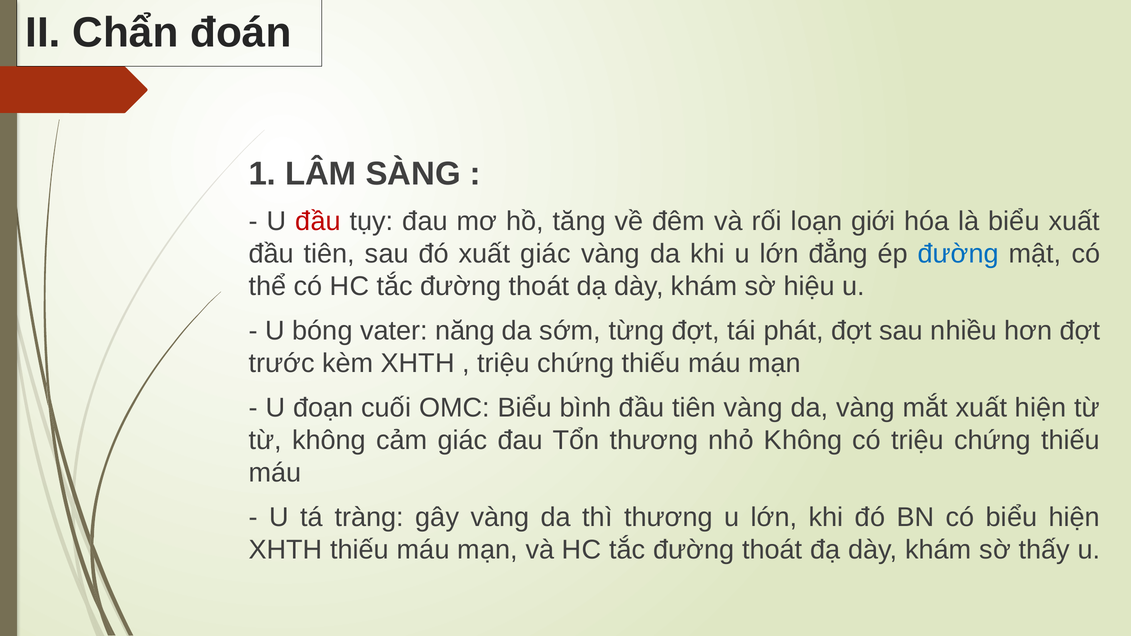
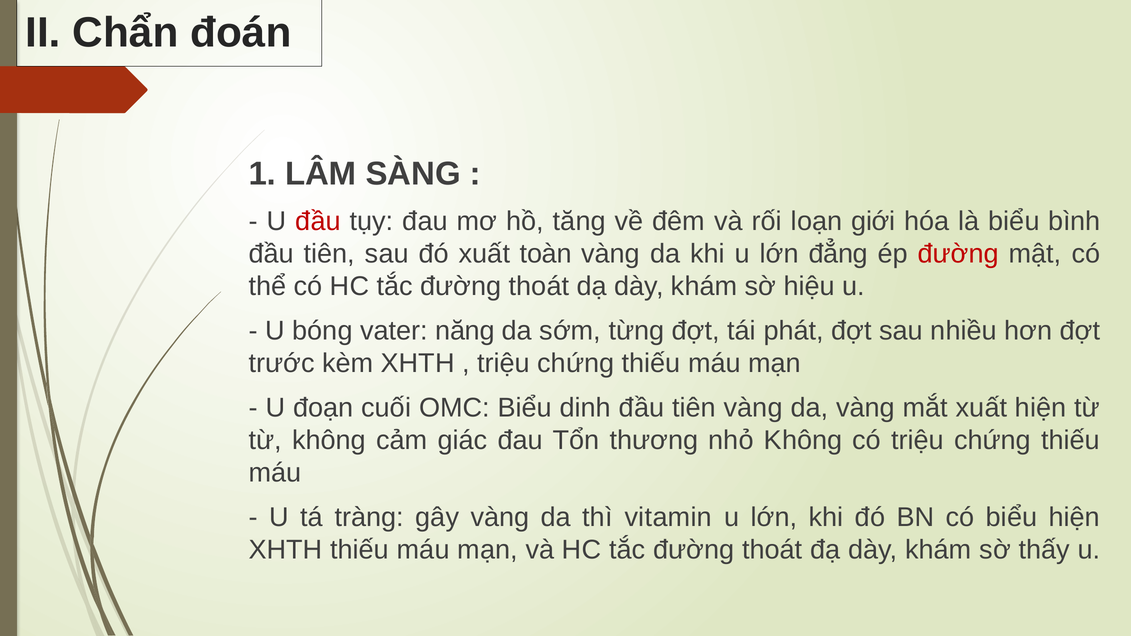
biểu xuất: xuất -> bình
xuất giác: giác -> toàn
đường at (958, 254) colour: blue -> red
bình: bình -> dinh
thì thương: thương -> vitamin
